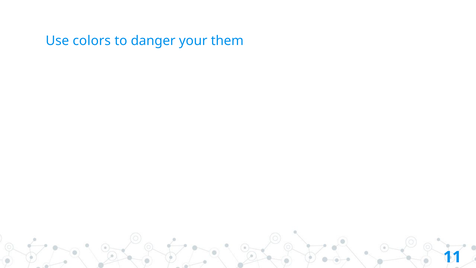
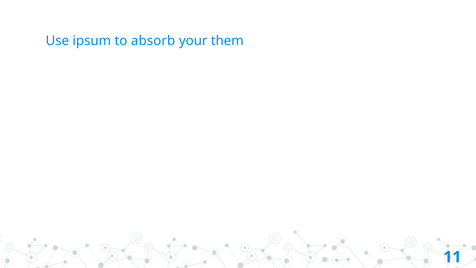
colors: colors -> ipsum
danger: danger -> absorb
